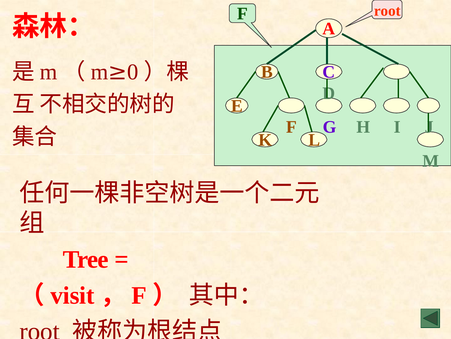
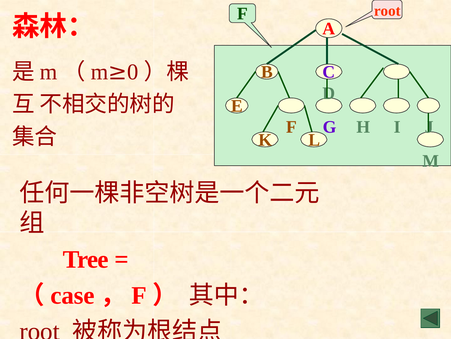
visit: visit -> case
